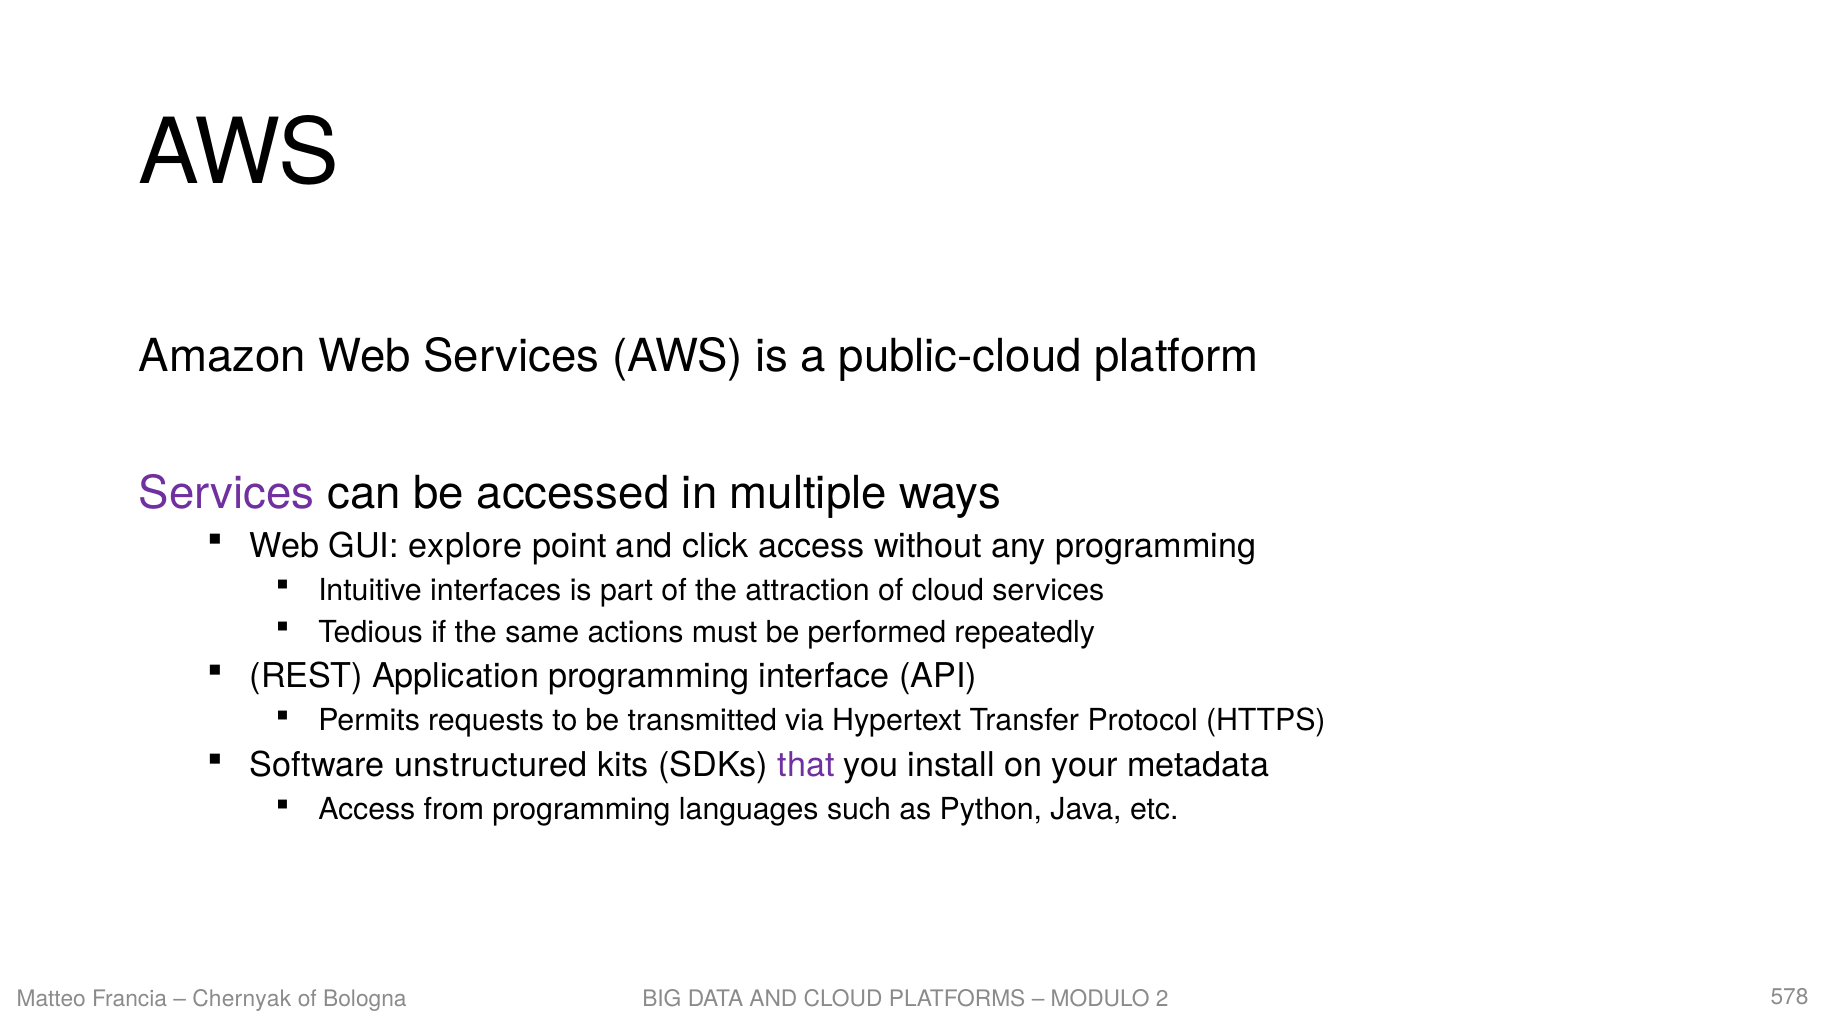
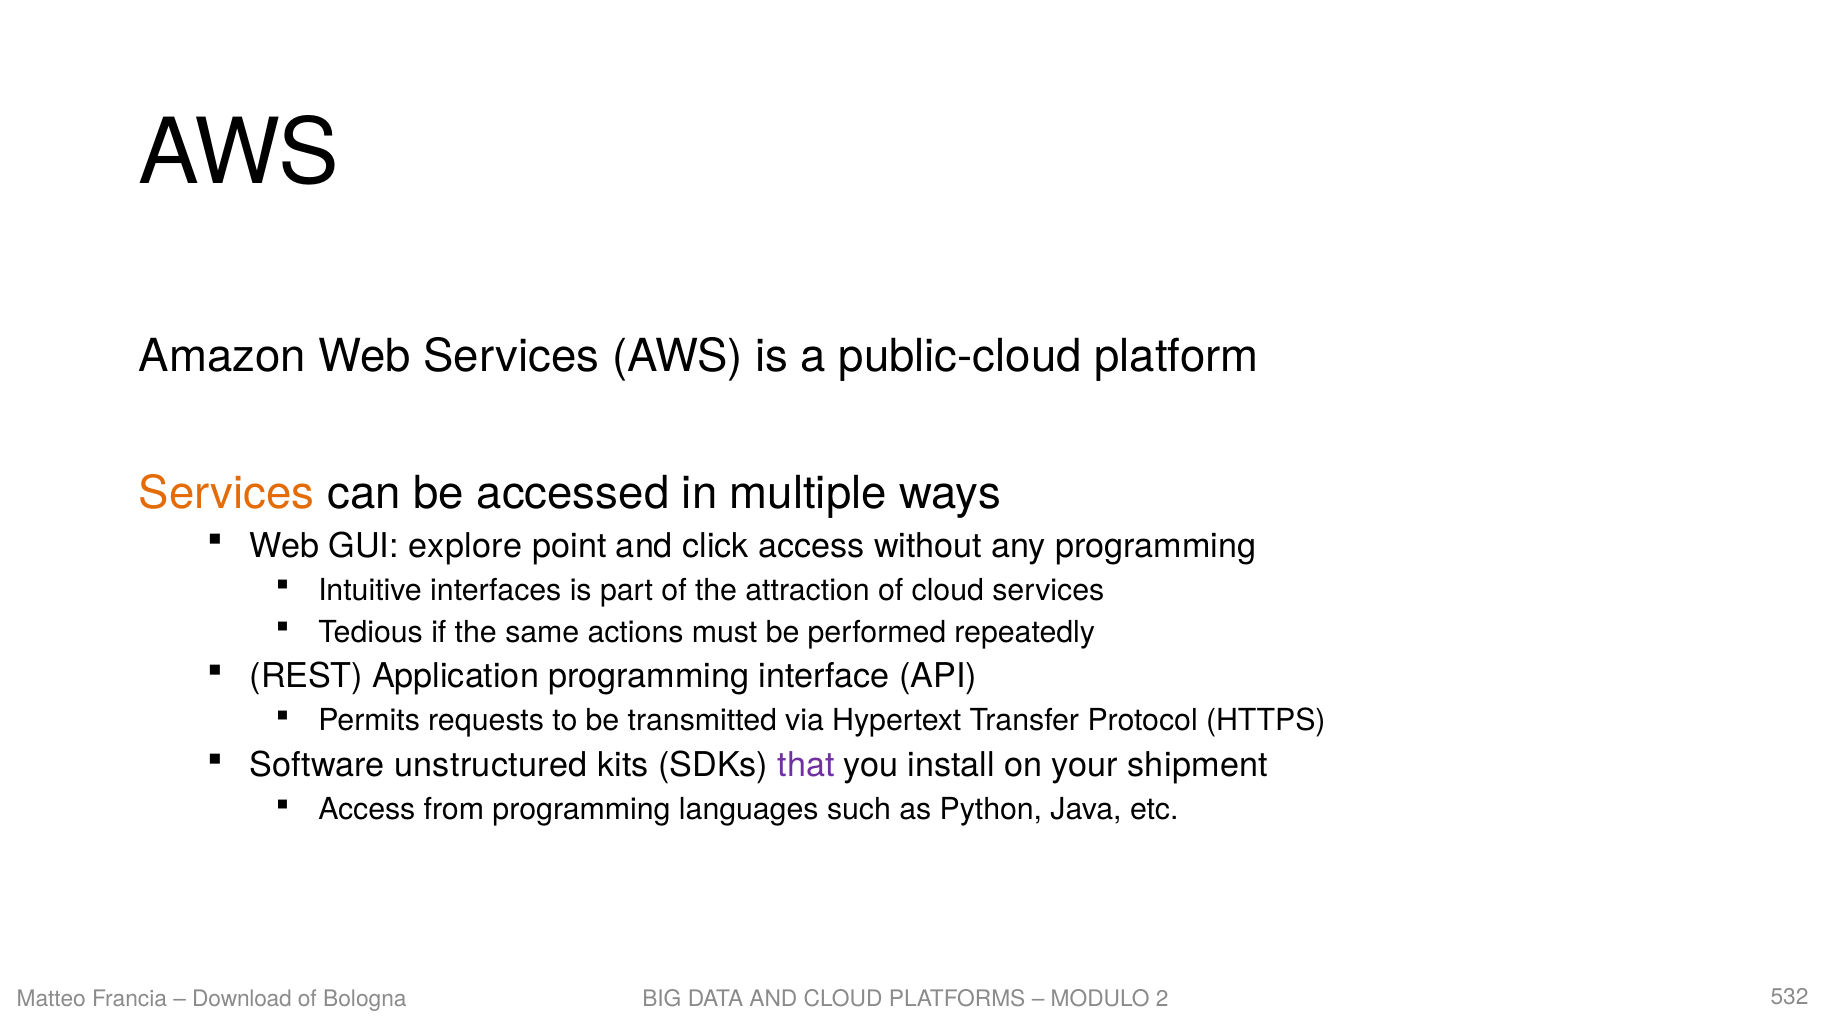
Services at (227, 493) colour: purple -> orange
metadata: metadata -> shipment
Chernyak: Chernyak -> Download
578: 578 -> 532
